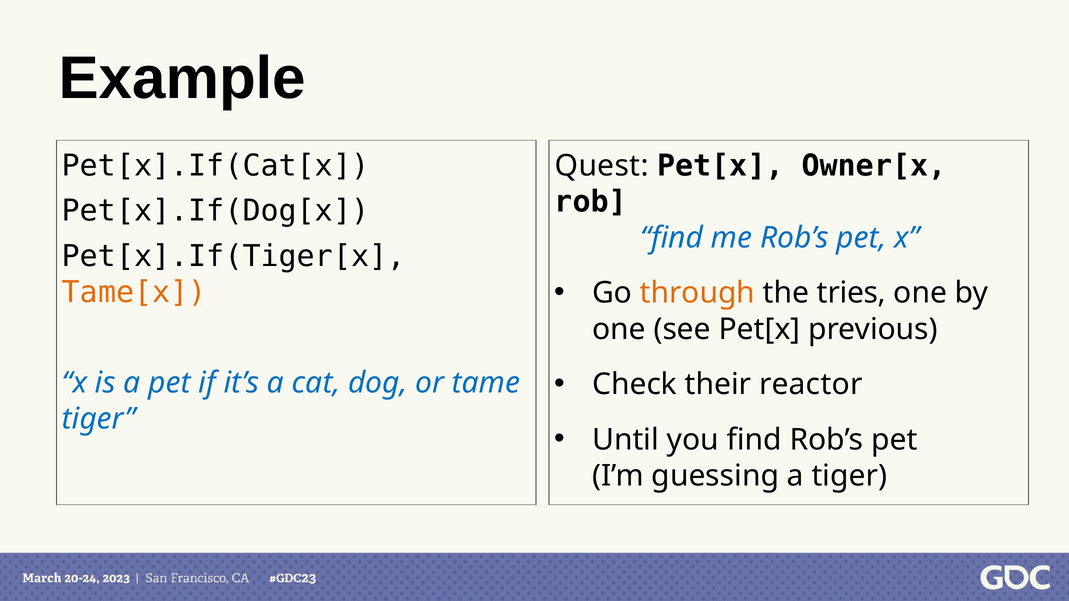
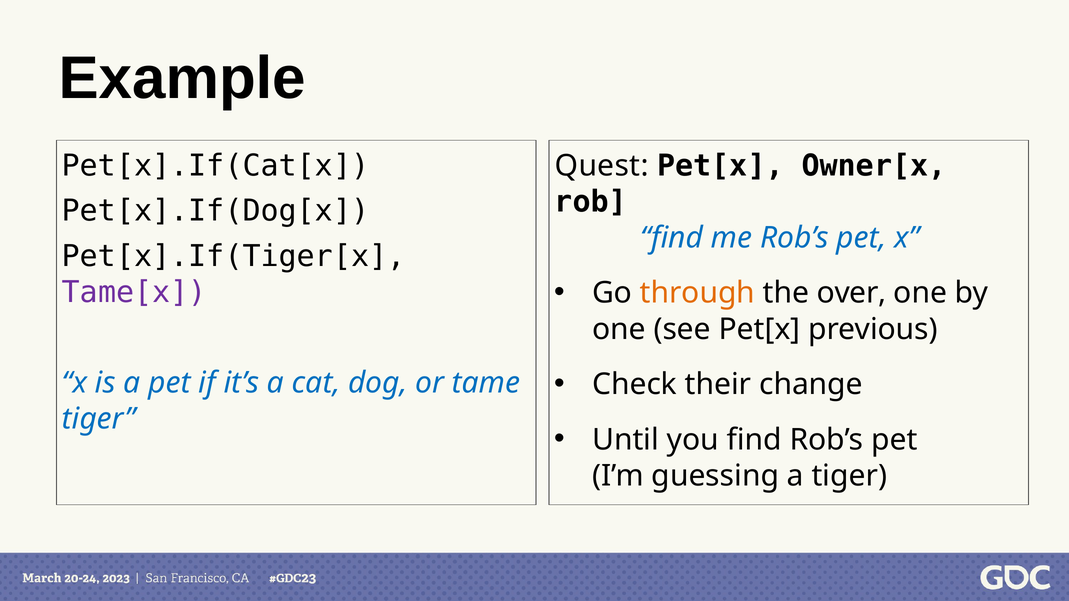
tries: tries -> over
Tame[x colour: orange -> purple
reactor: reactor -> change
